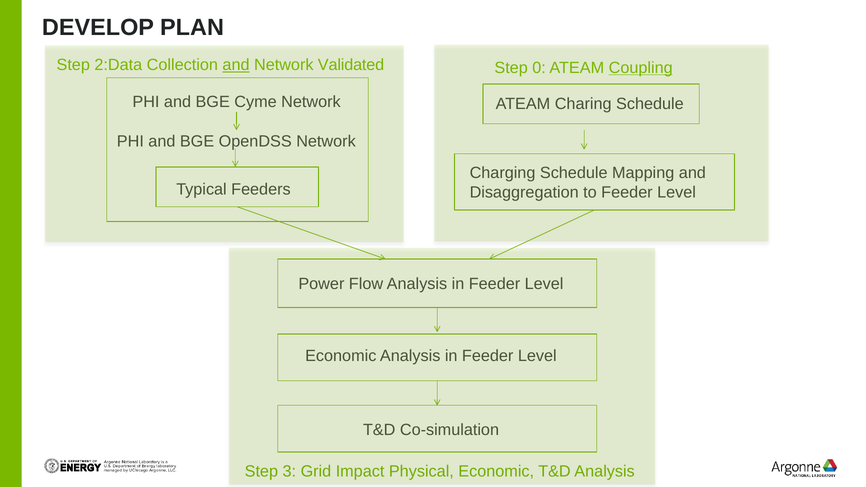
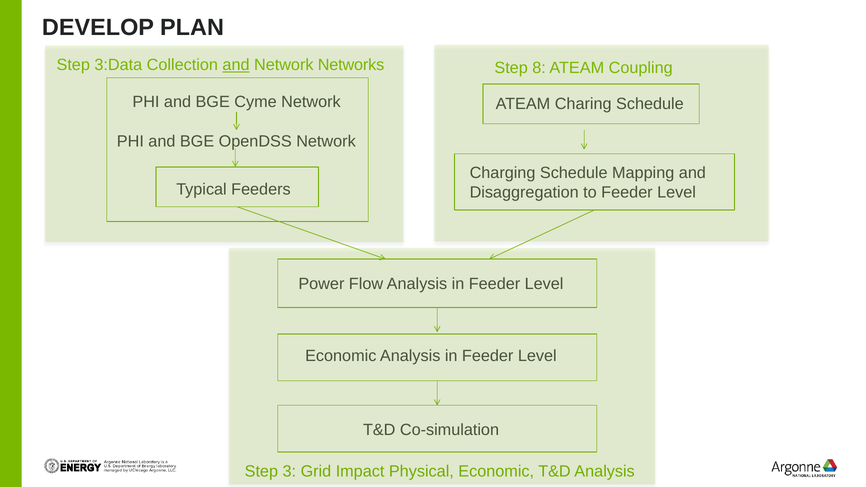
2:Data: 2:Data -> 3:Data
Validated: Validated -> Networks
0: 0 -> 8
Coupling underline: present -> none
